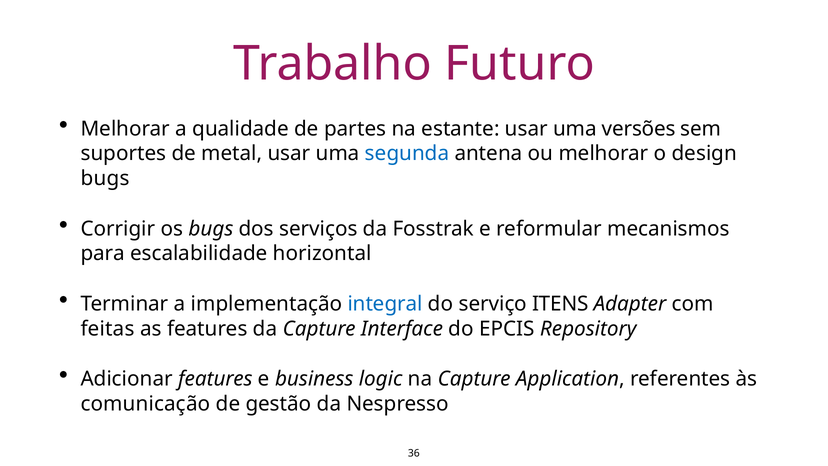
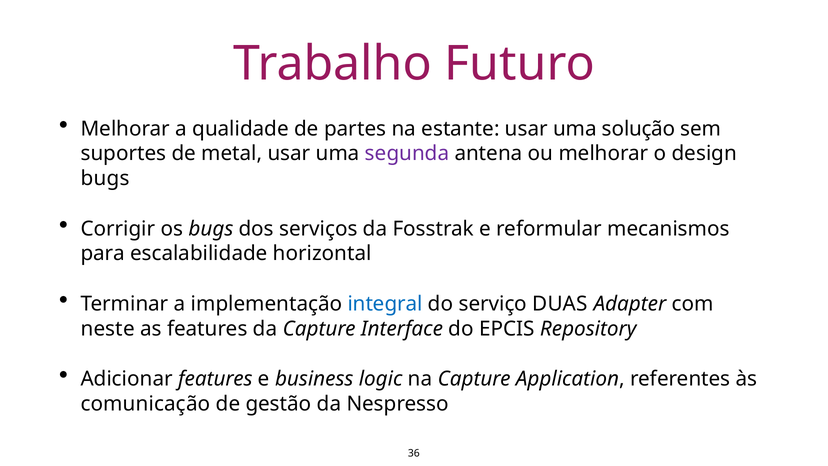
versões: versões -> solução
segunda colour: blue -> purple
ITENS: ITENS -> DUAS
feitas: feitas -> neste
